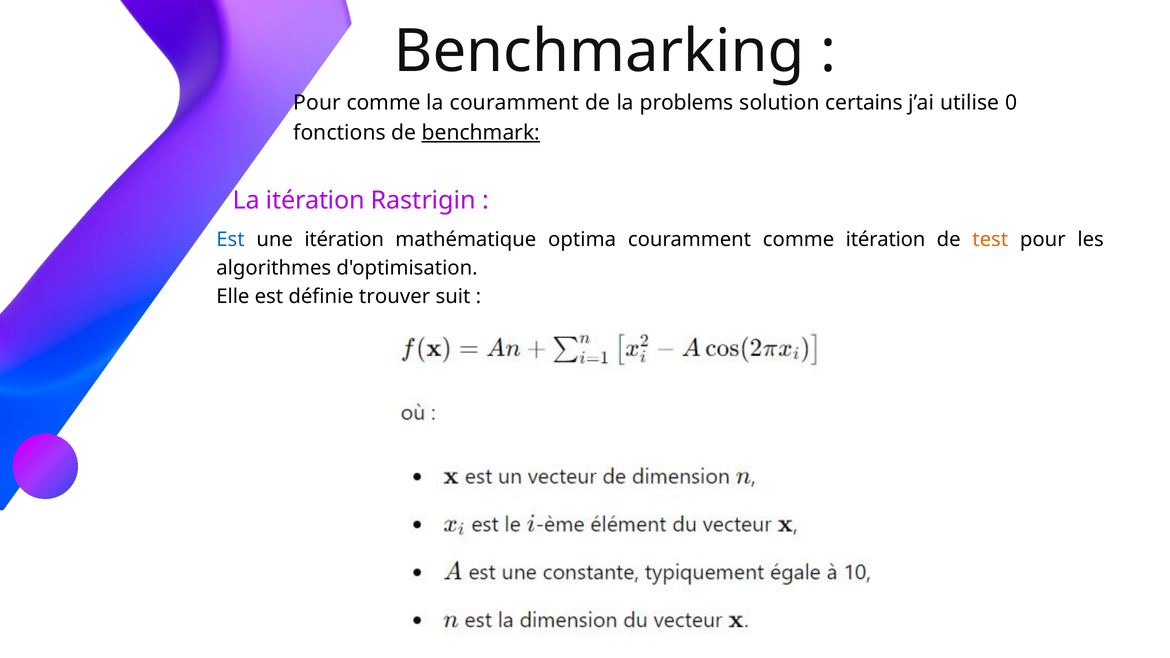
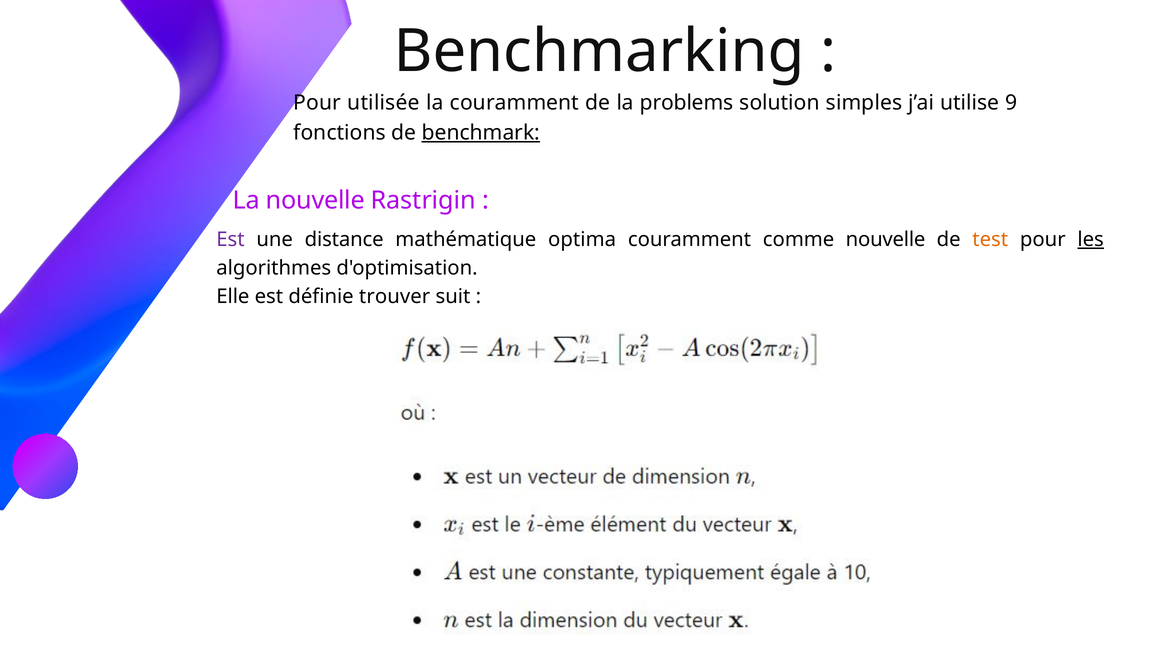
Pour comme: comme -> utilisée
certains: certains -> simples
0: 0 -> 9
La itération: itération -> nouvelle
Est at (230, 240) colour: blue -> purple
une itération: itération -> distance
comme itération: itération -> nouvelle
les underline: none -> present
